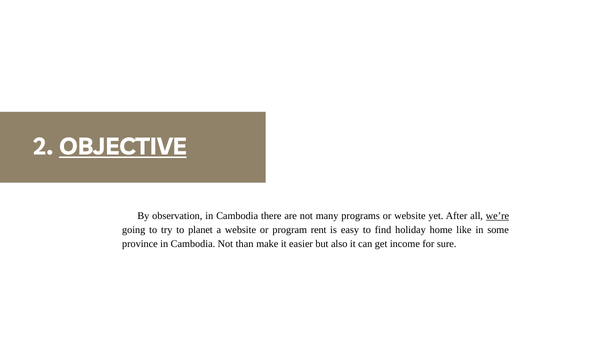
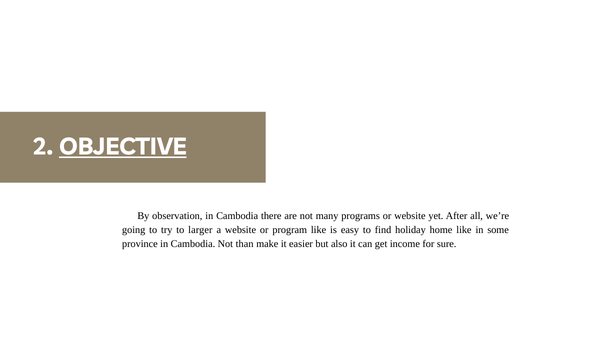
we’re underline: present -> none
planet: planet -> larger
program rent: rent -> like
